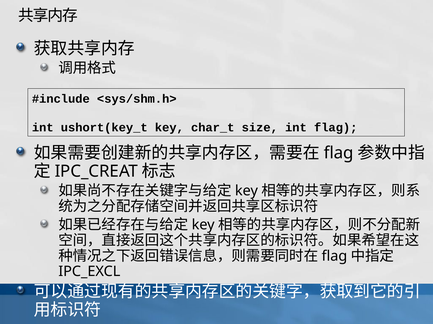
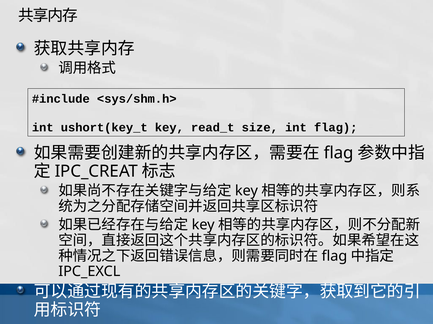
char_t: char_t -> read_t
